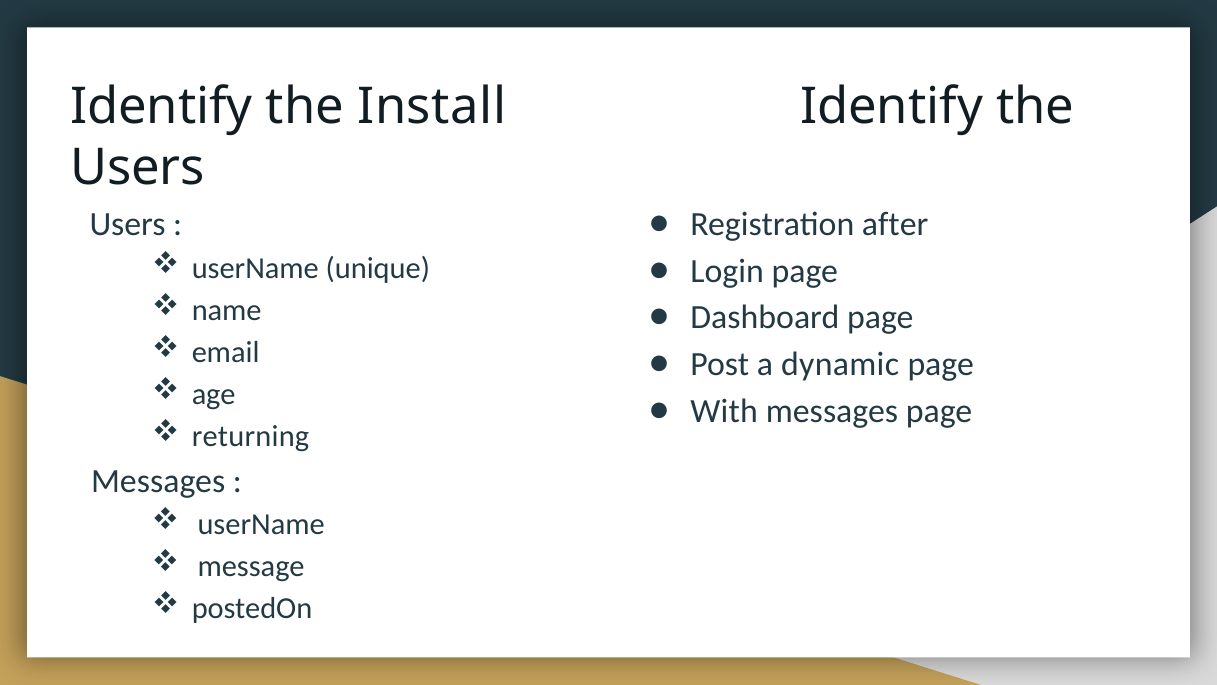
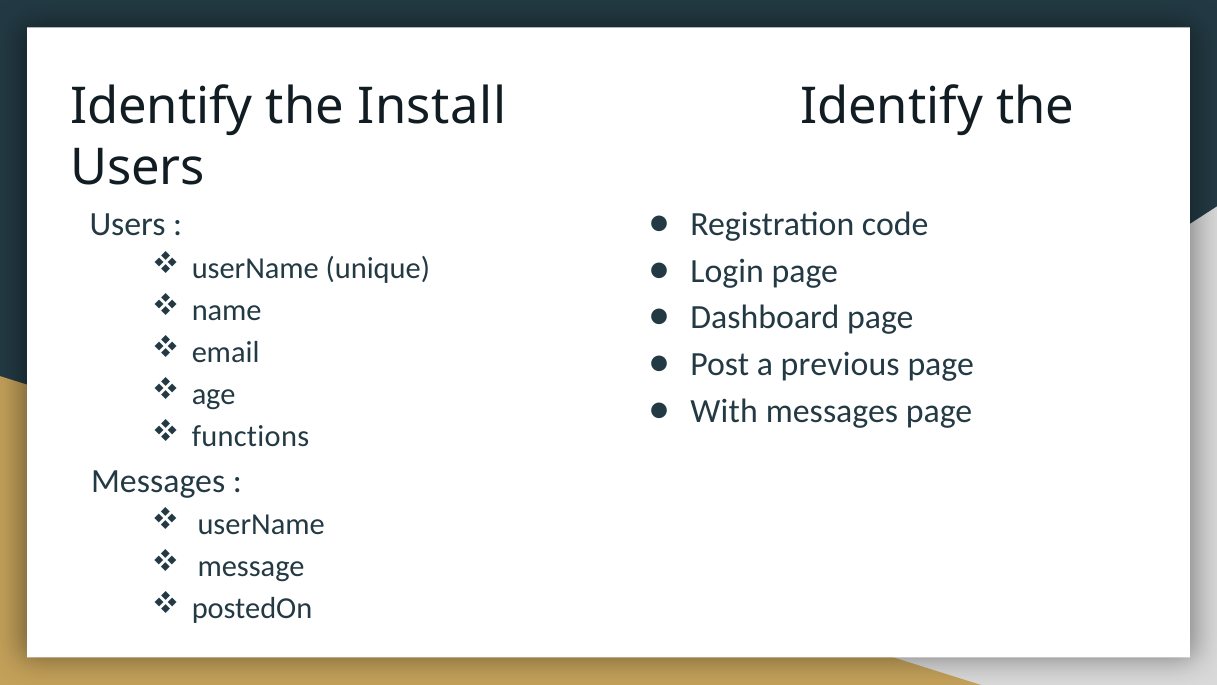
after: after -> code
dynamic: dynamic -> previous
returning: returning -> functions
